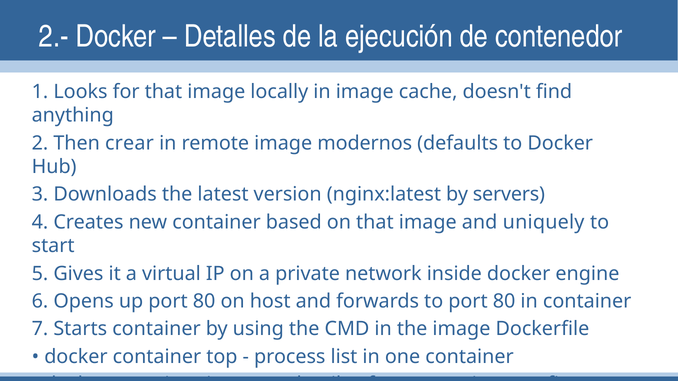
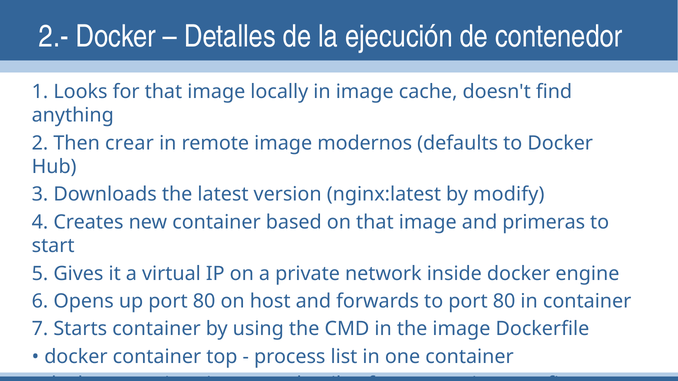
servers: servers -> modify
uniquely: uniquely -> primeras
